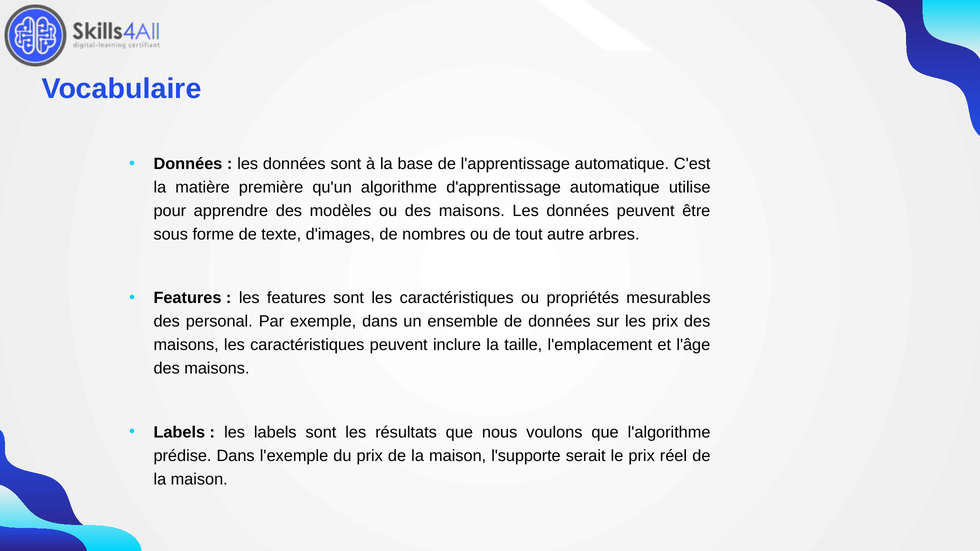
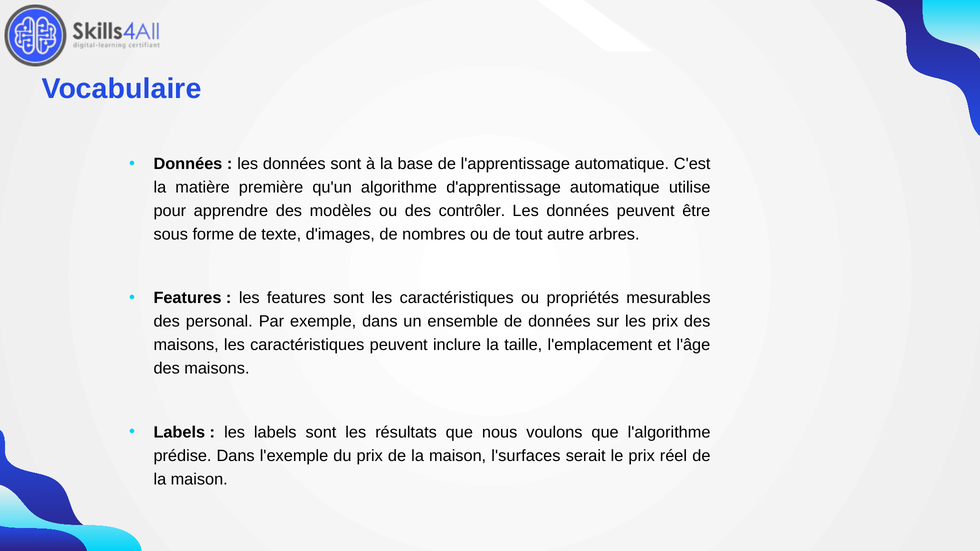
ou des maisons: maisons -> contrôler
l'supporte: l'supporte -> l'surfaces
